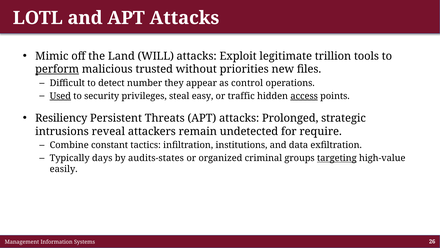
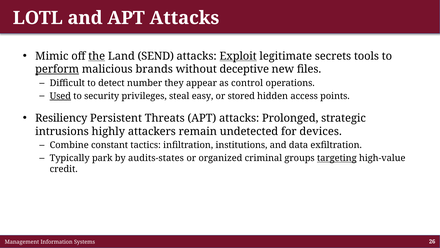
the underline: none -> present
WILL: WILL -> SEND
Exploit underline: none -> present
trillion: trillion -> secrets
trusted: trusted -> brands
priorities: priorities -> deceptive
traffic: traffic -> stored
access underline: present -> none
reveal: reveal -> highly
require: require -> devices
days: days -> park
easily: easily -> credit
